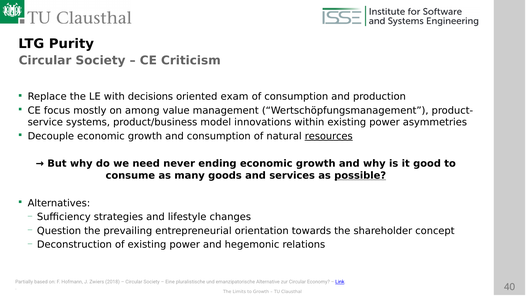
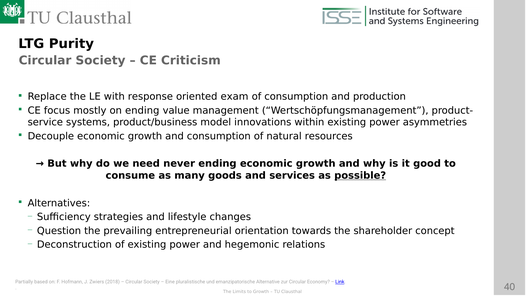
decisions: decisions -> response
on among: among -> ending
resources underline: present -> none
